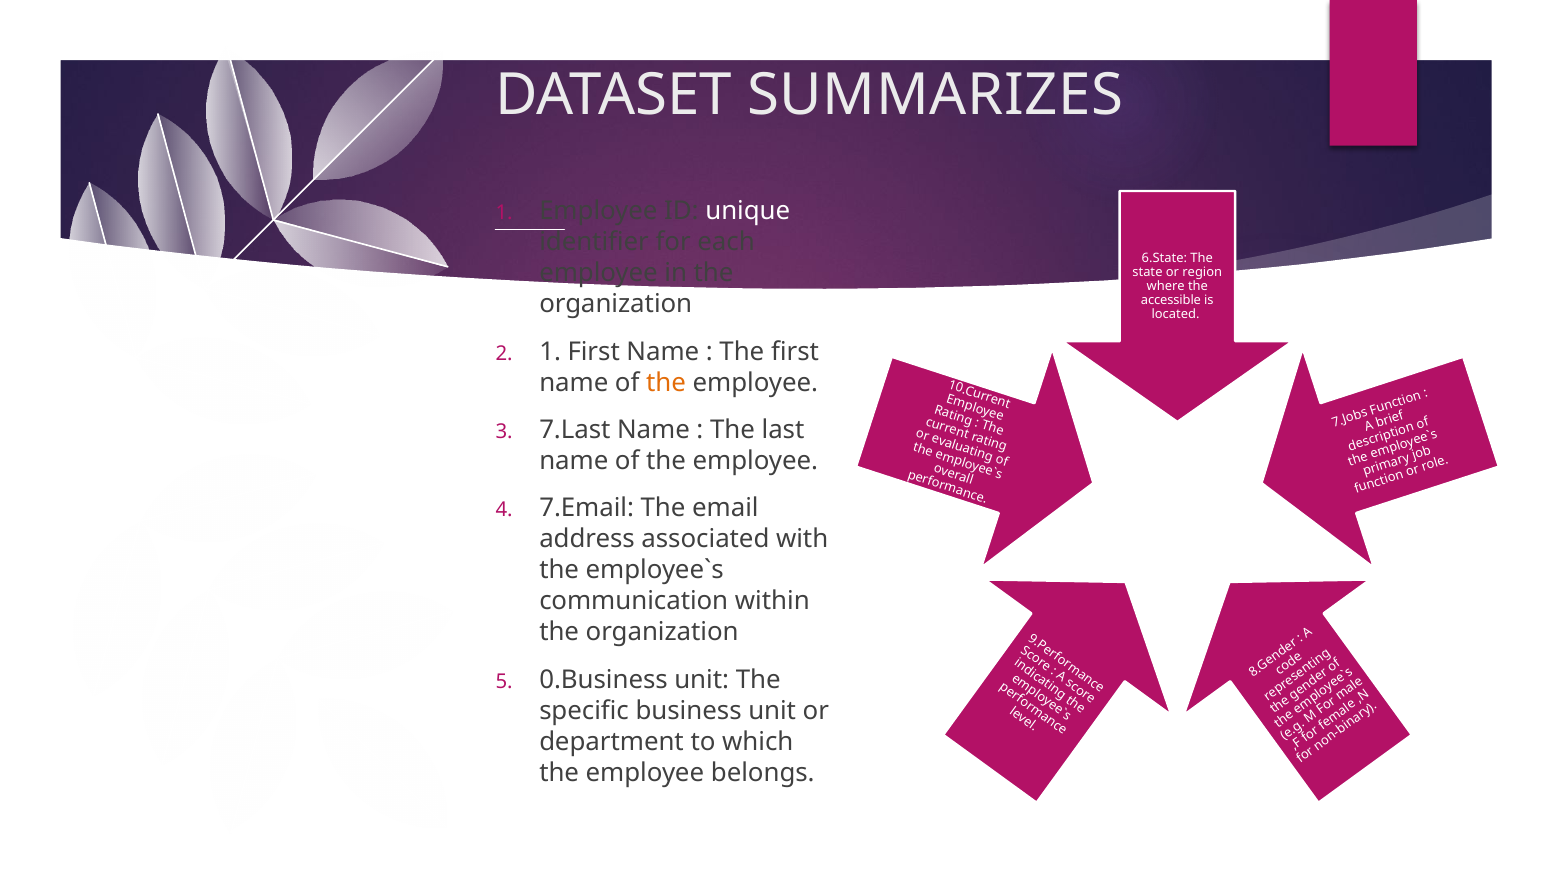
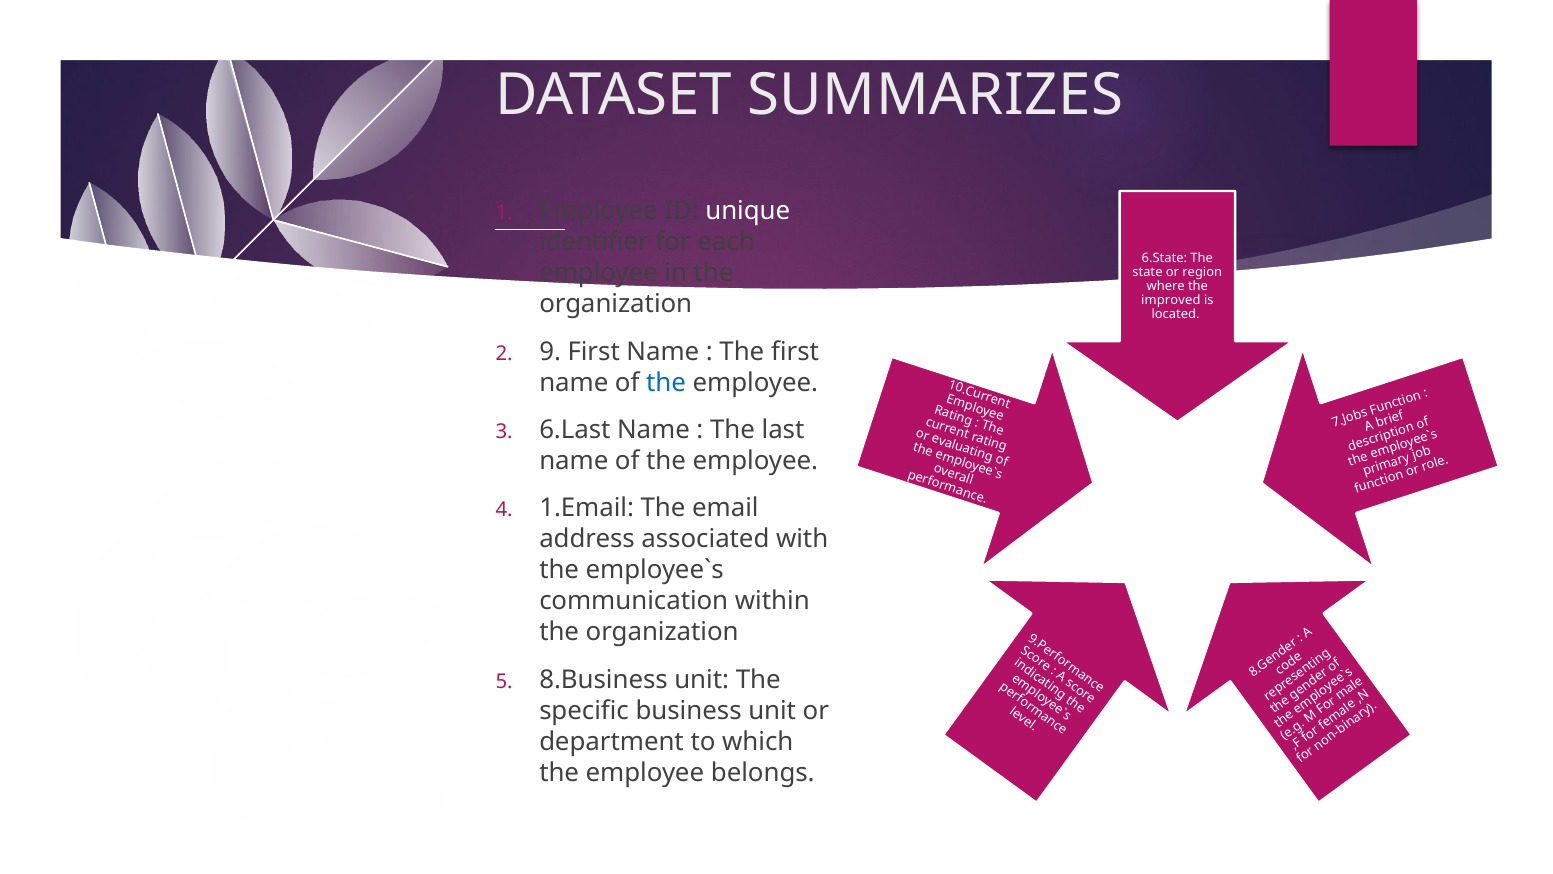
accessible: accessible -> improved
2 1: 1 -> 9
the at (666, 382) colour: orange -> blue
7.Last: 7.Last -> 6.Last
7.Email: 7.Email -> 1.Email
0.Business: 0.Business -> 8.Business
